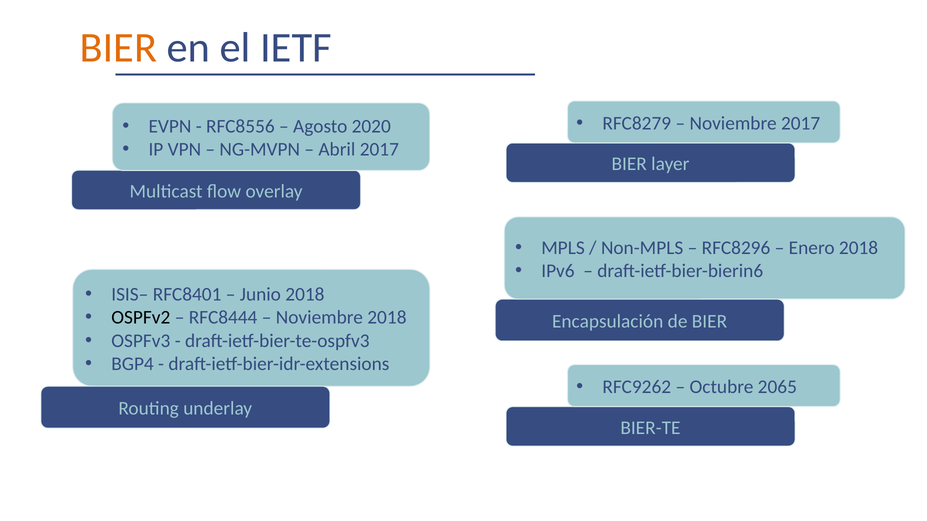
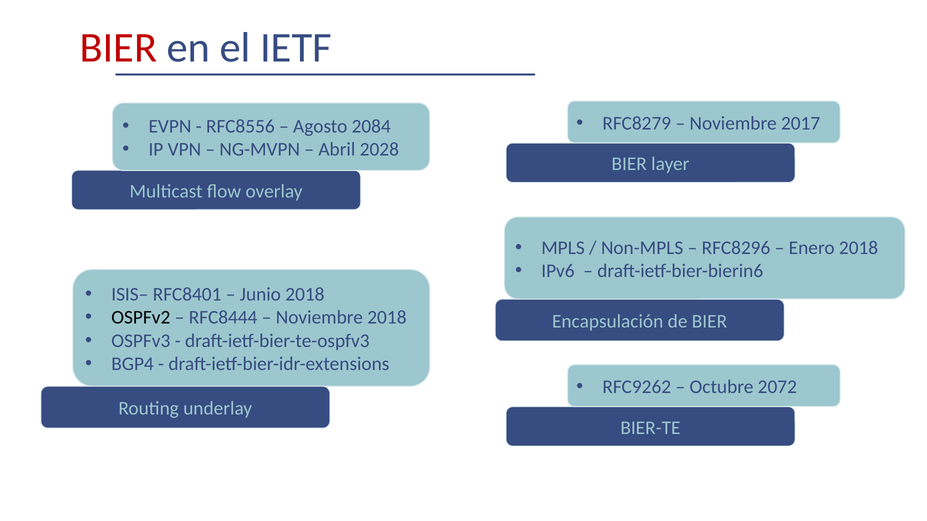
BIER at (118, 48) colour: orange -> red
2020: 2020 -> 2084
Abril 2017: 2017 -> 2028
2065: 2065 -> 2072
